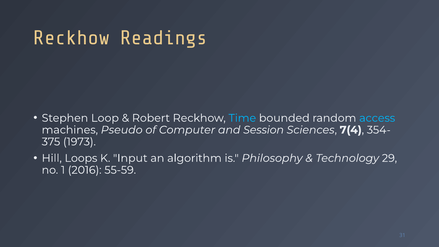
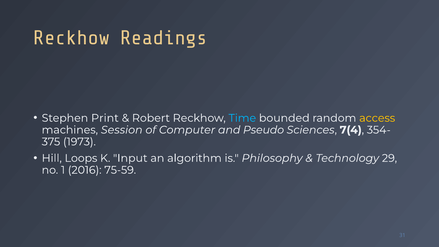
Loop: Loop -> Print
access colour: light blue -> yellow
Pseudo: Pseudo -> Session
Session: Session -> Pseudo
55-59: 55-59 -> 75-59
